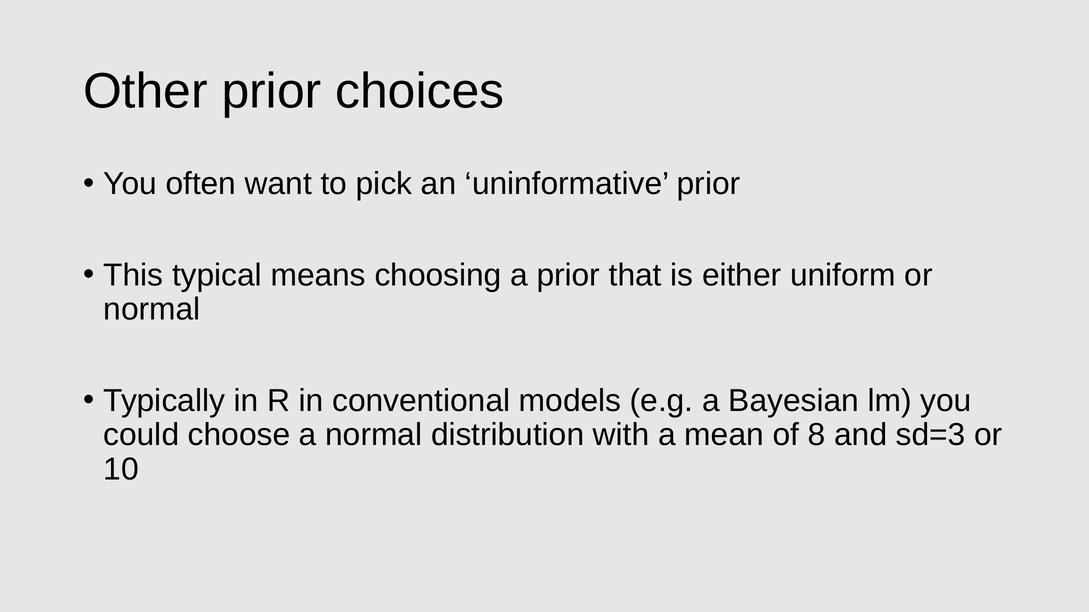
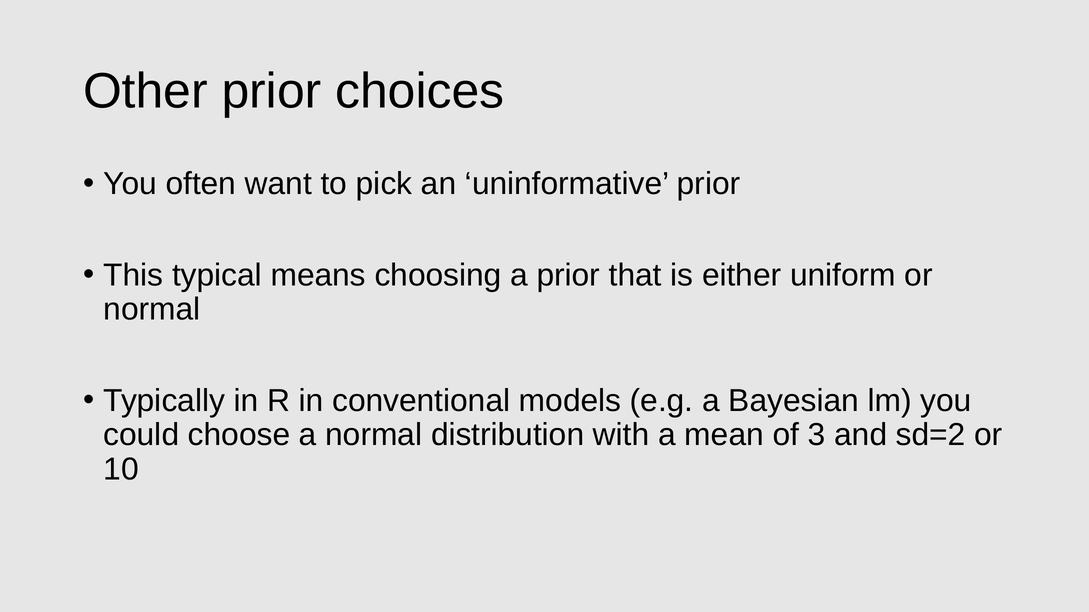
8: 8 -> 3
sd=3: sd=3 -> sd=2
